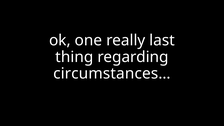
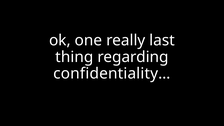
circumstances…: circumstances… -> confidentiality…
